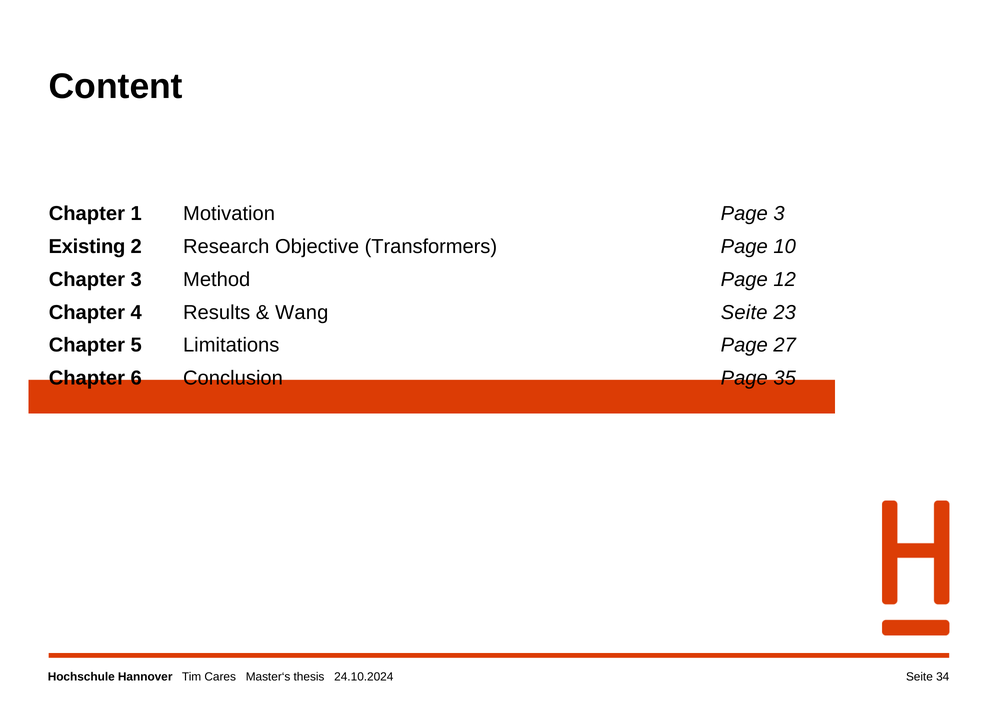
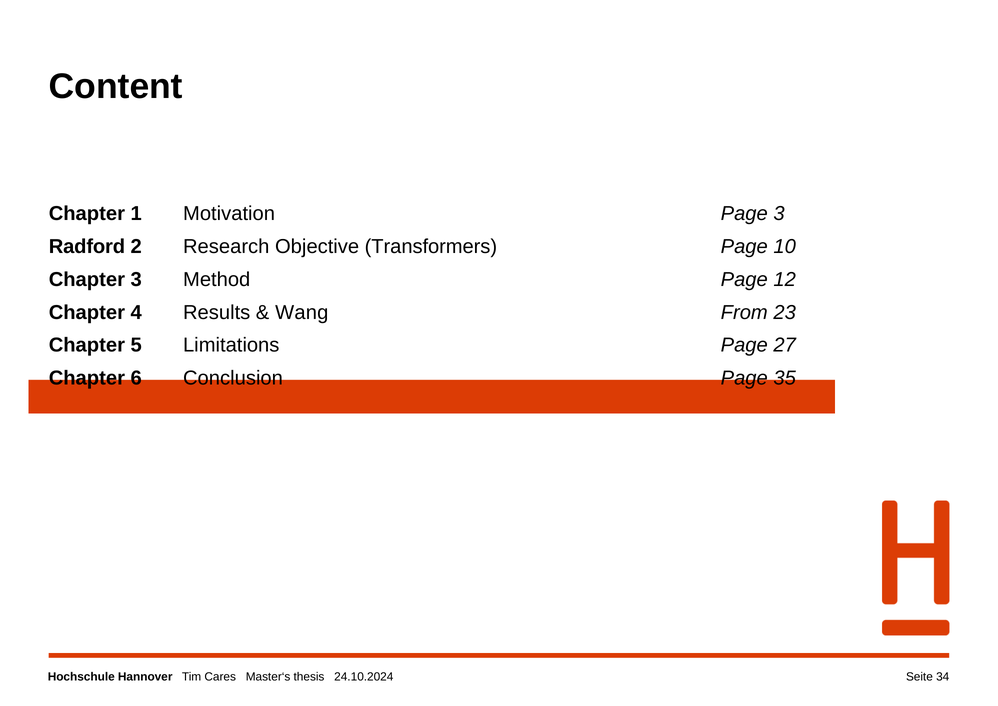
Existing: Existing -> Radford
Seite at (744, 312): Seite -> From
